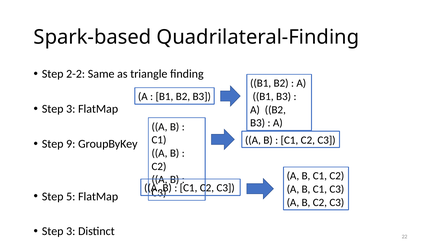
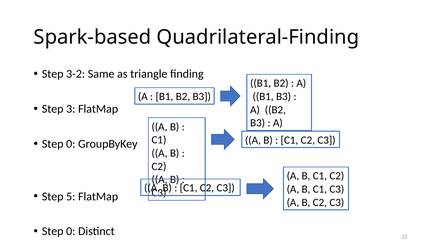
2-2: 2-2 -> 3-2
9 at (71, 144): 9 -> 0
3 at (71, 231): 3 -> 0
